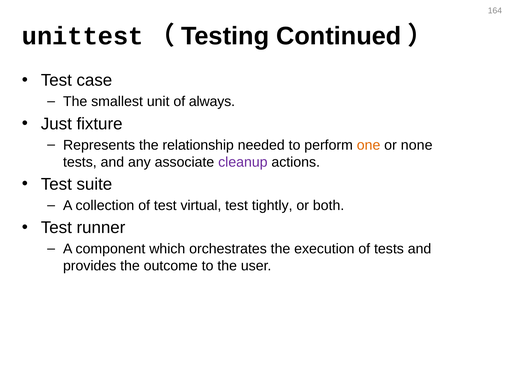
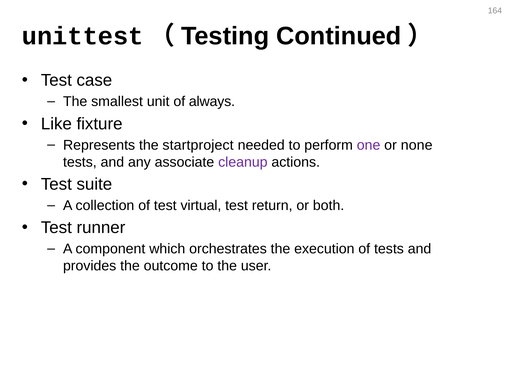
Just: Just -> Like
relationship: relationship -> startproject
one colour: orange -> purple
tightly: tightly -> return
